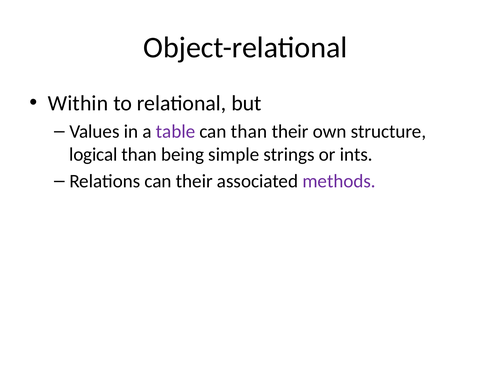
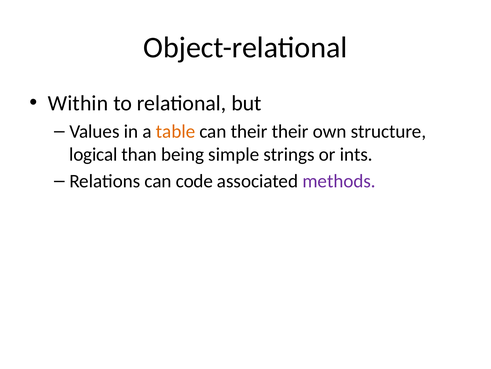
table colour: purple -> orange
can than: than -> their
can their: their -> code
